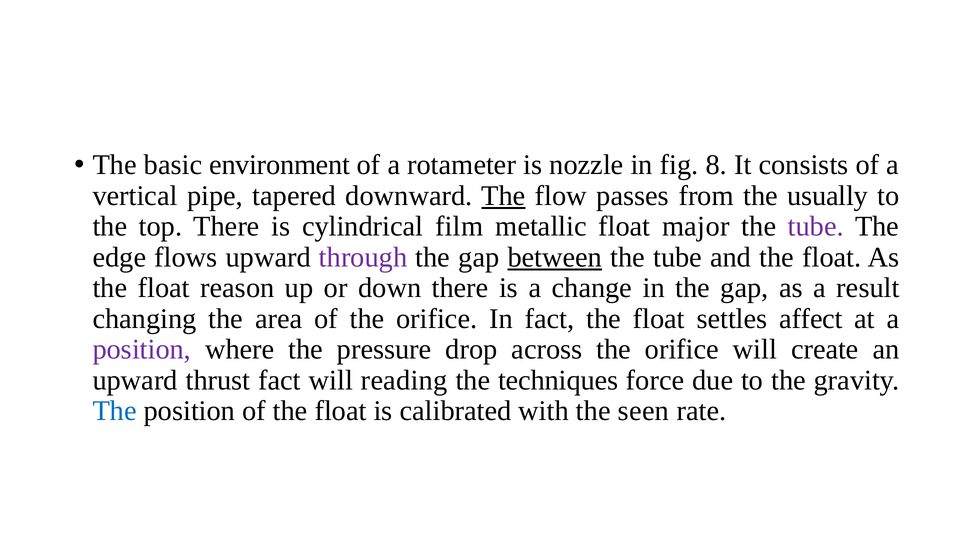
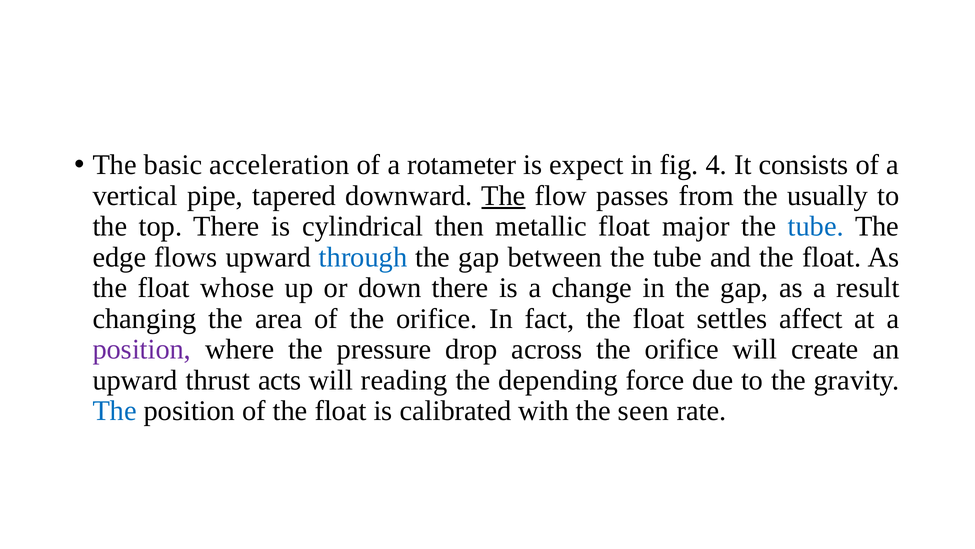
environment: environment -> acceleration
nozzle: nozzle -> expect
8: 8 -> 4
film: film -> then
tube at (816, 226) colour: purple -> blue
through colour: purple -> blue
between underline: present -> none
reason: reason -> whose
thrust fact: fact -> acts
techniques: techniques -> depending
